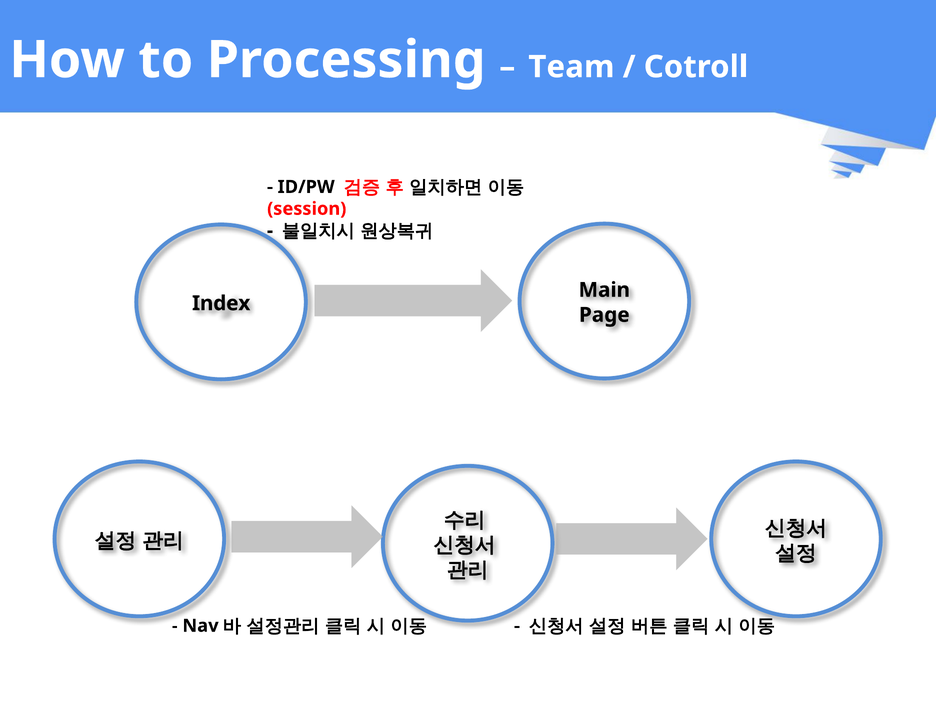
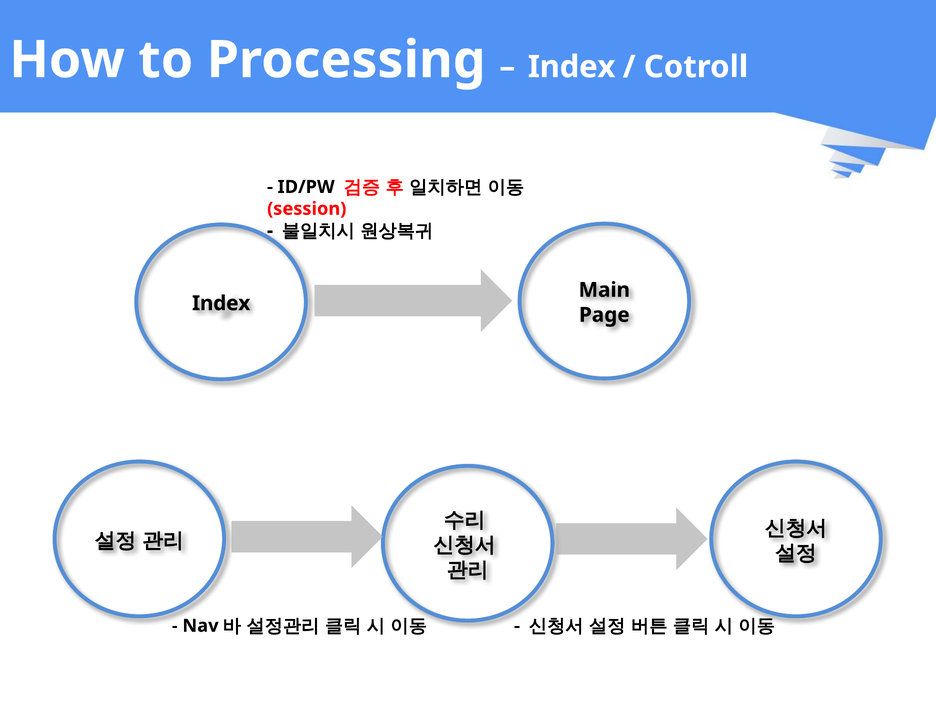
Team at (571, 67): Team -> Index
